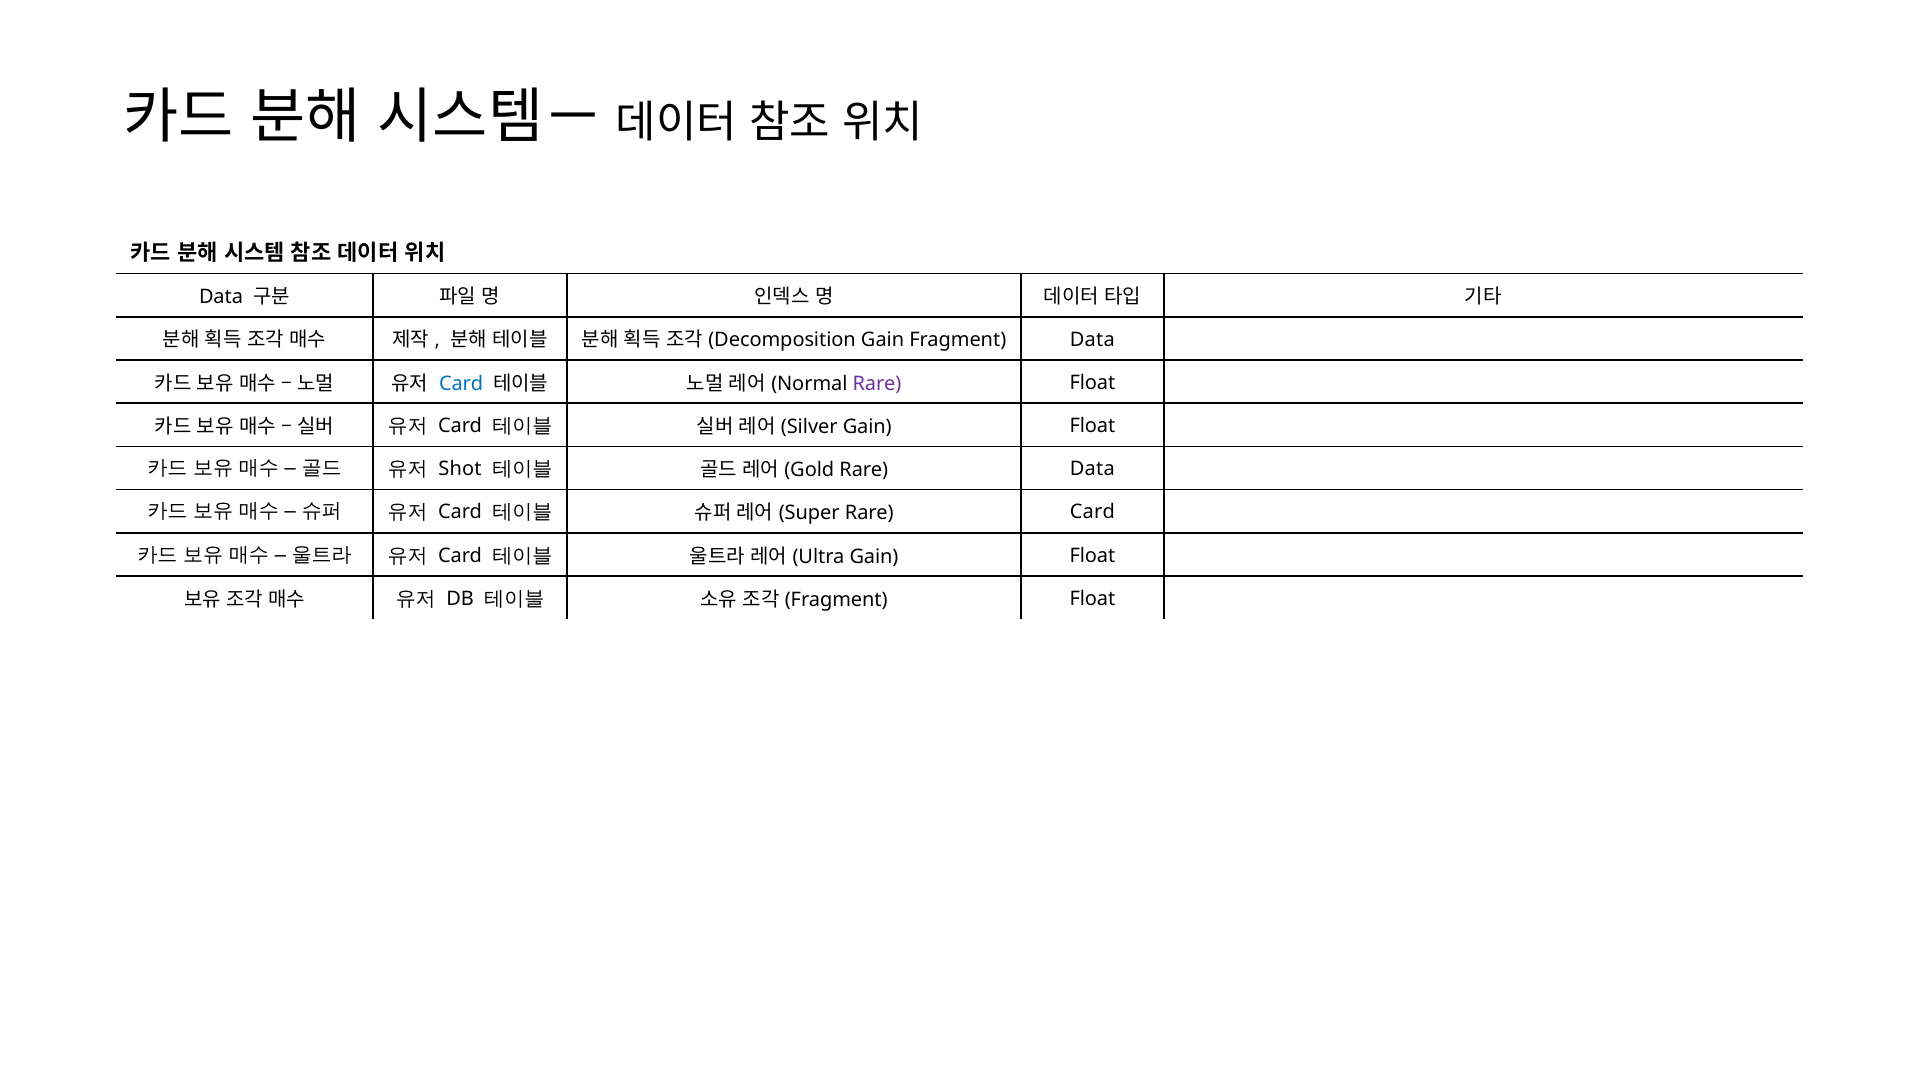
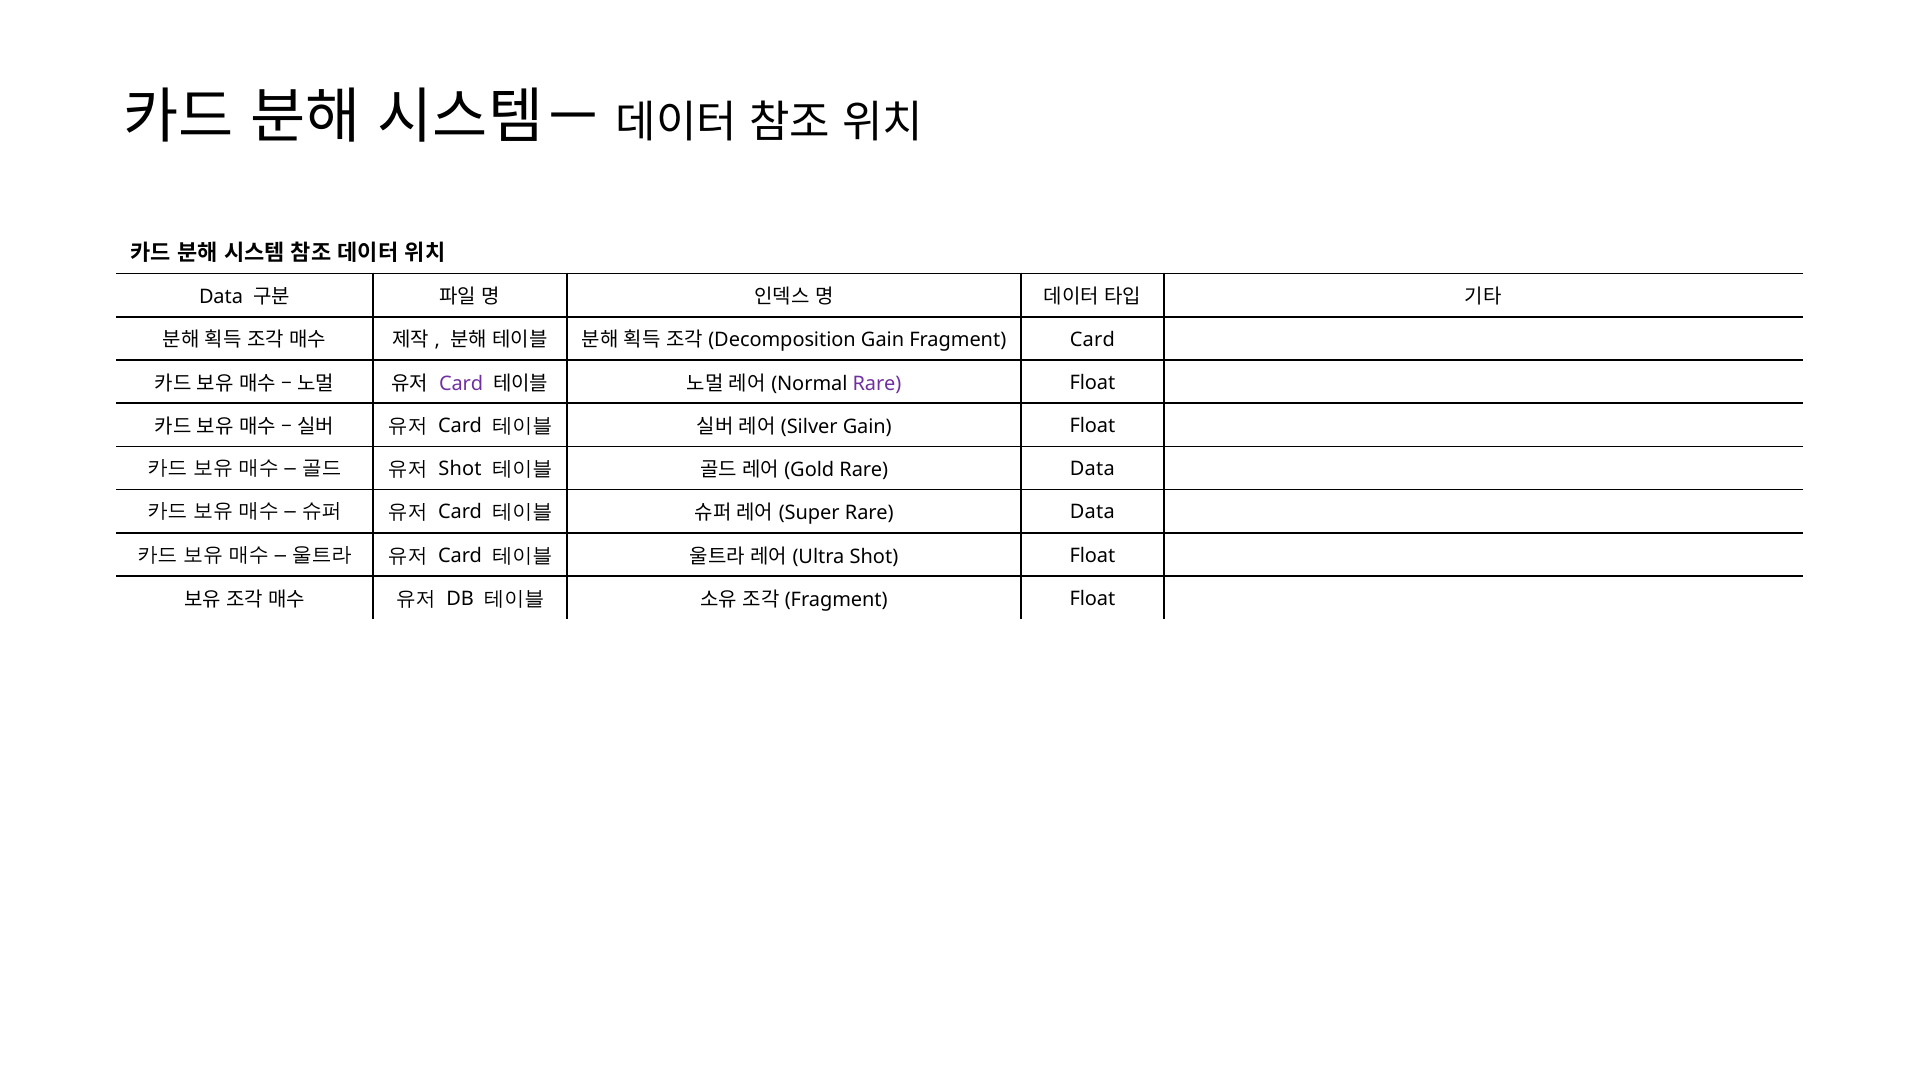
Fragment Data: Data -> Card
Card at (461, 384) colour: blue -> purple
Card at (1092, 513): Card -> Data
Gain at (874, 557): Gain -> Shot
